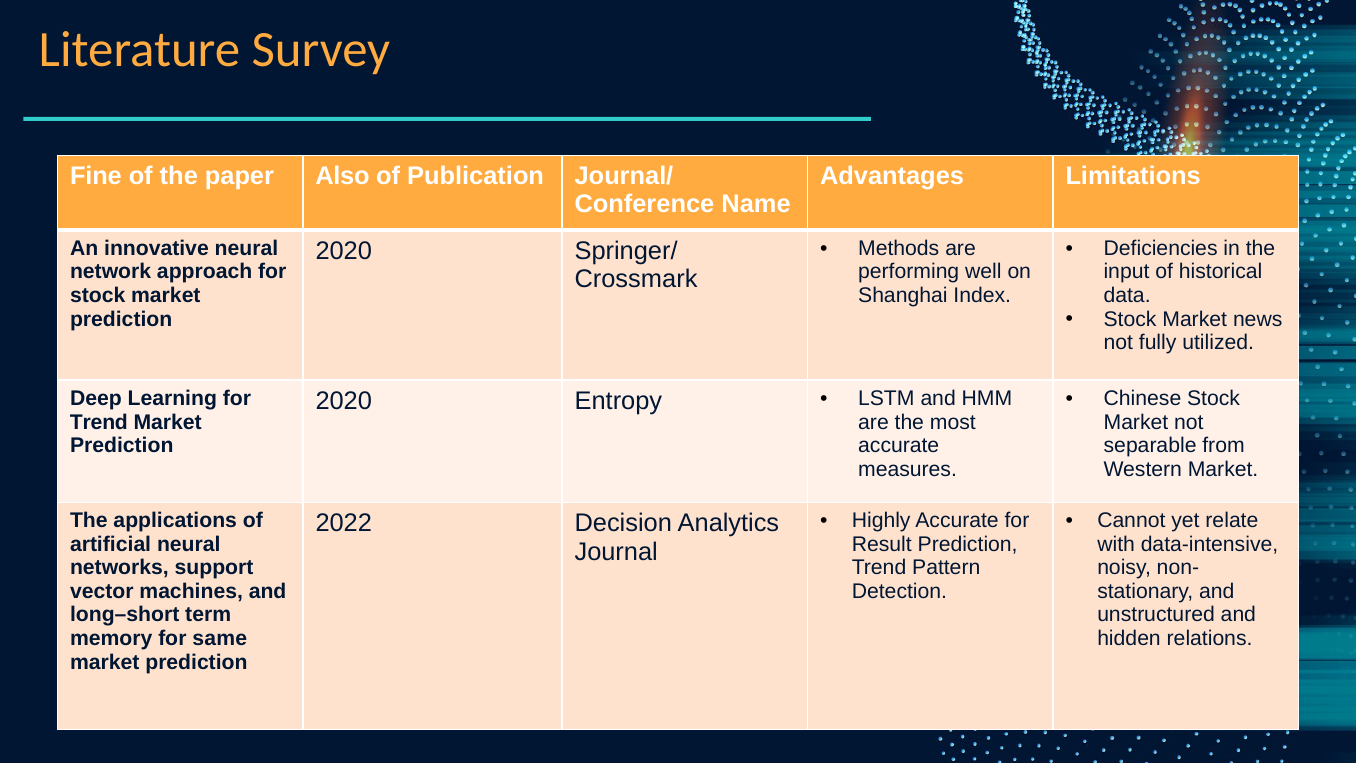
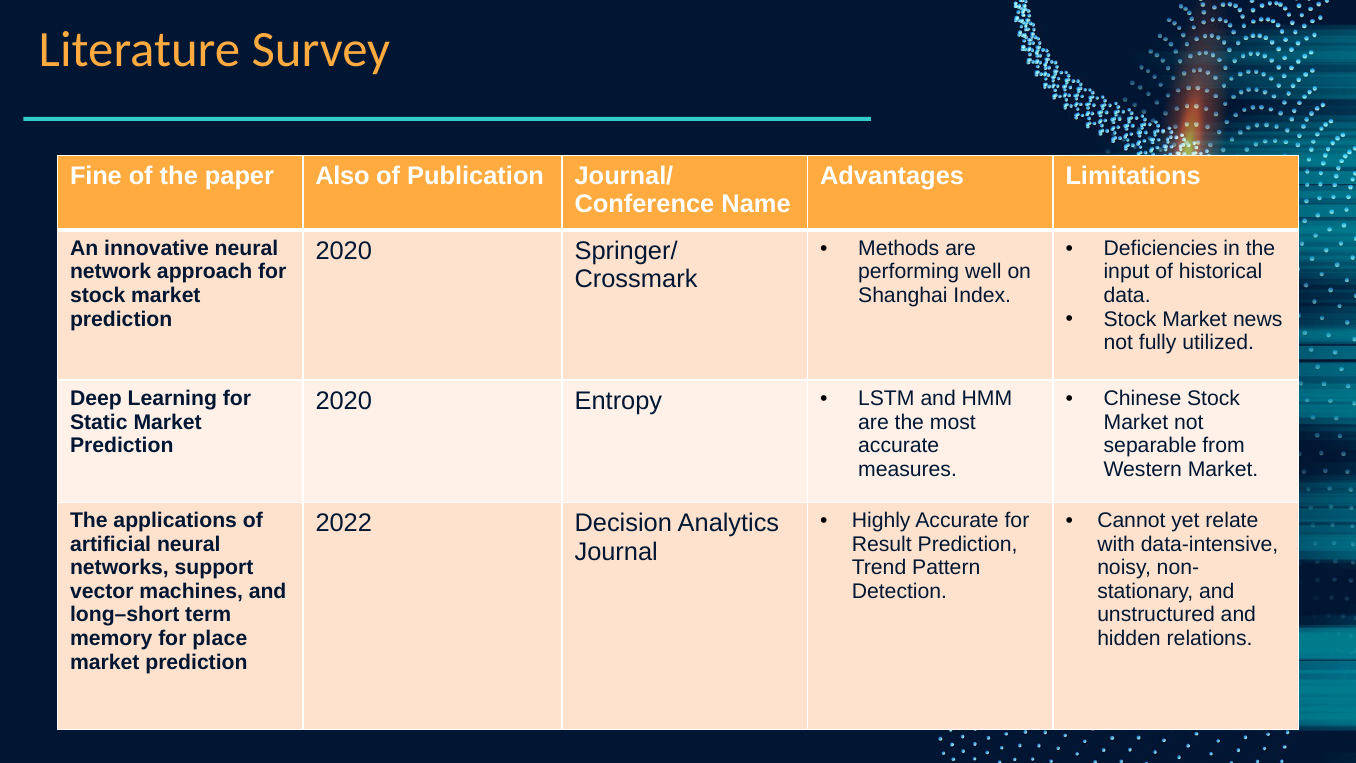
Trend at (99, 422): Trend -> Static
same: same -> place
